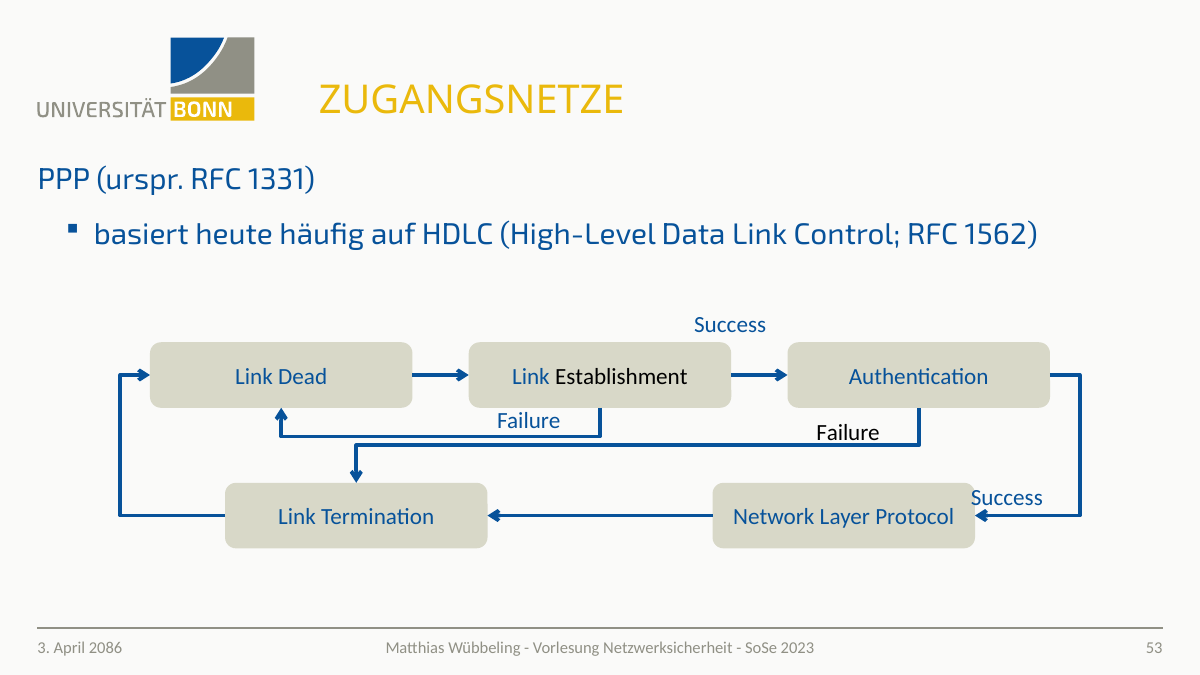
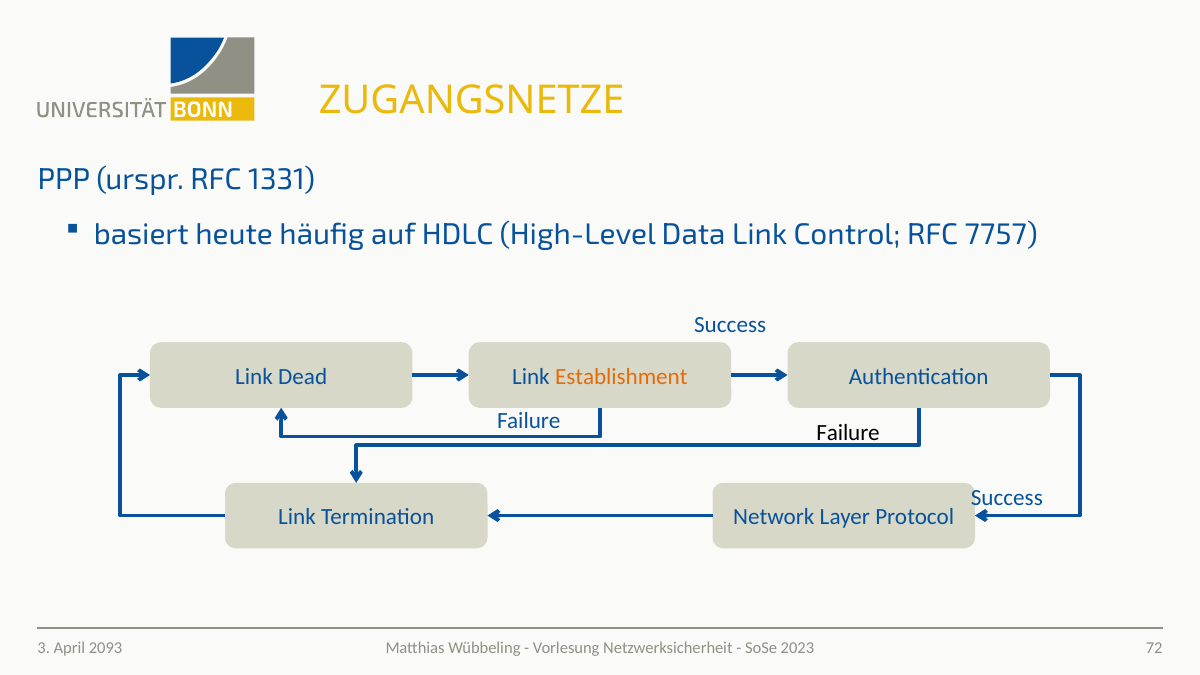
1562: 1562 -> 7757
Establishment colour: black -> orange
53: 53 -> 72
2086: 2086 -> 2093
